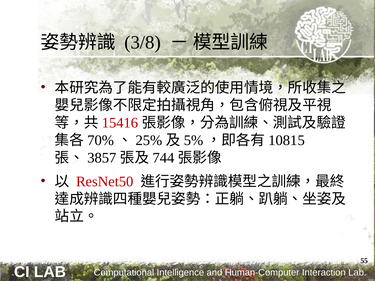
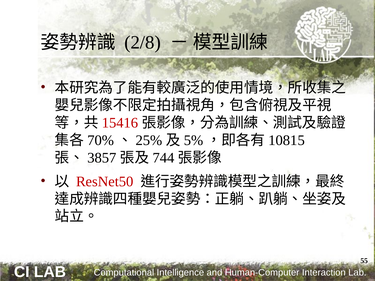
3/8: 3/8 -> 2/8
